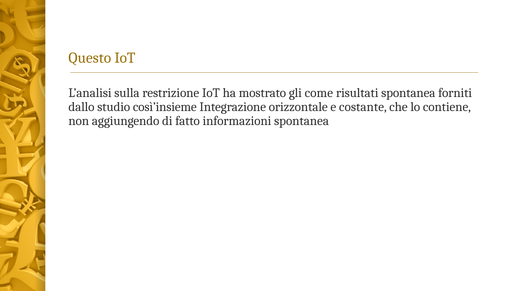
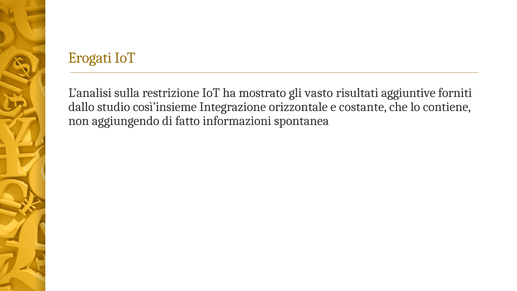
Questo: Questo -> Erogati
come: come -> vasto
risultati spontanea: spontanea -> aggiuntive
